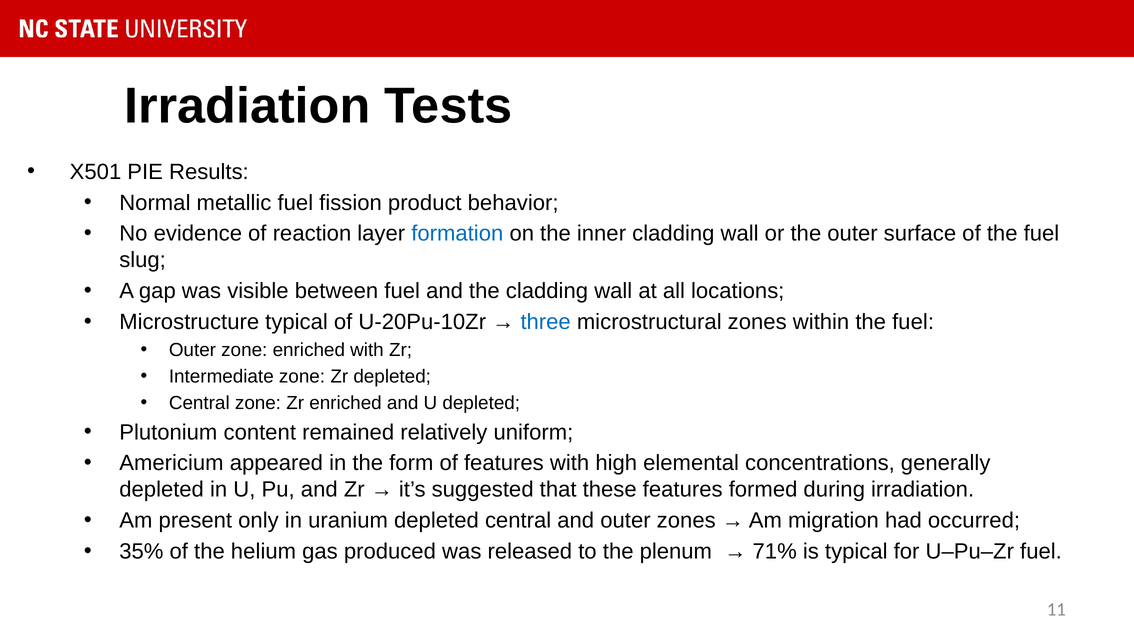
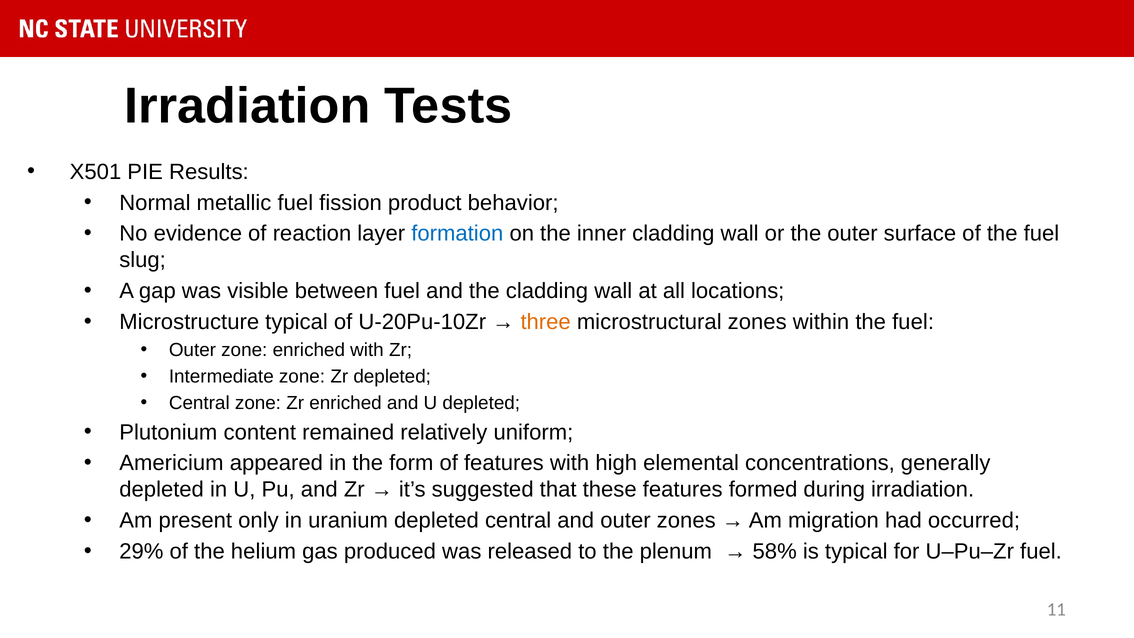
three colour: blue -> orange
35%: 35% -> 29%
71%: 71% -> 58%
